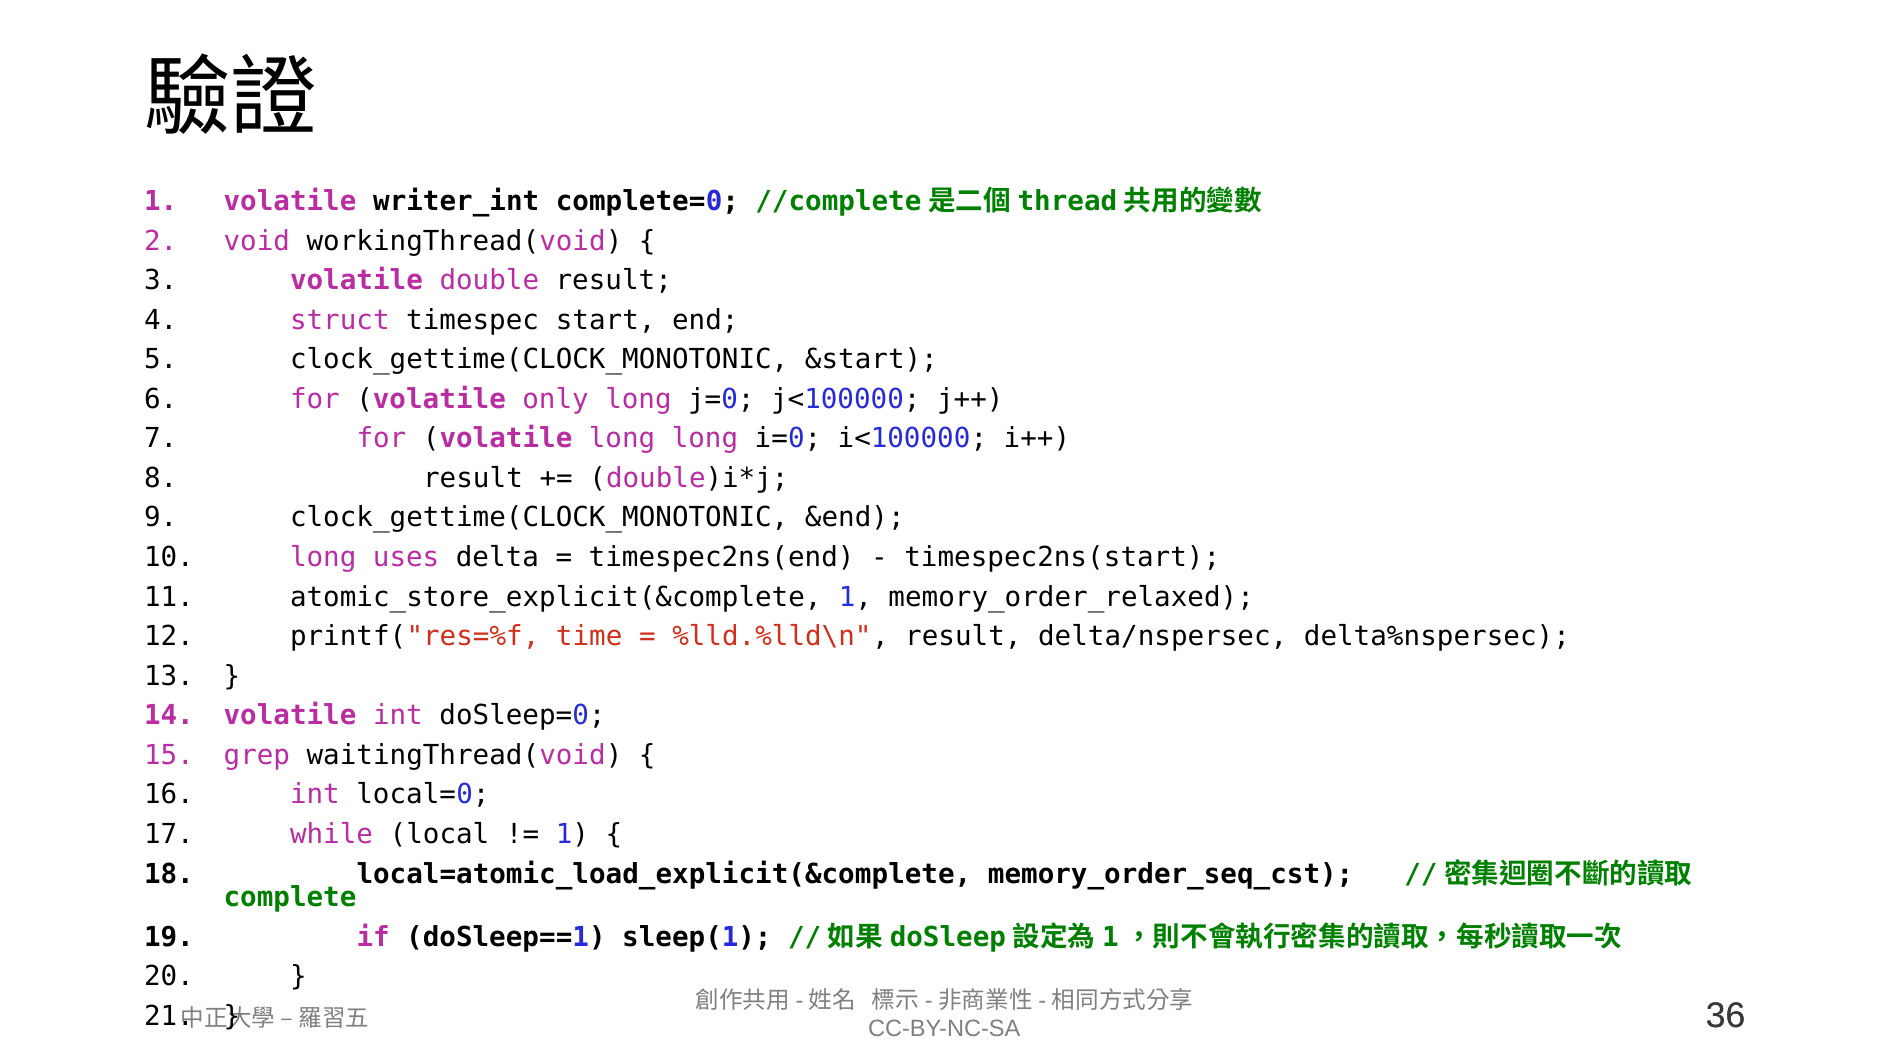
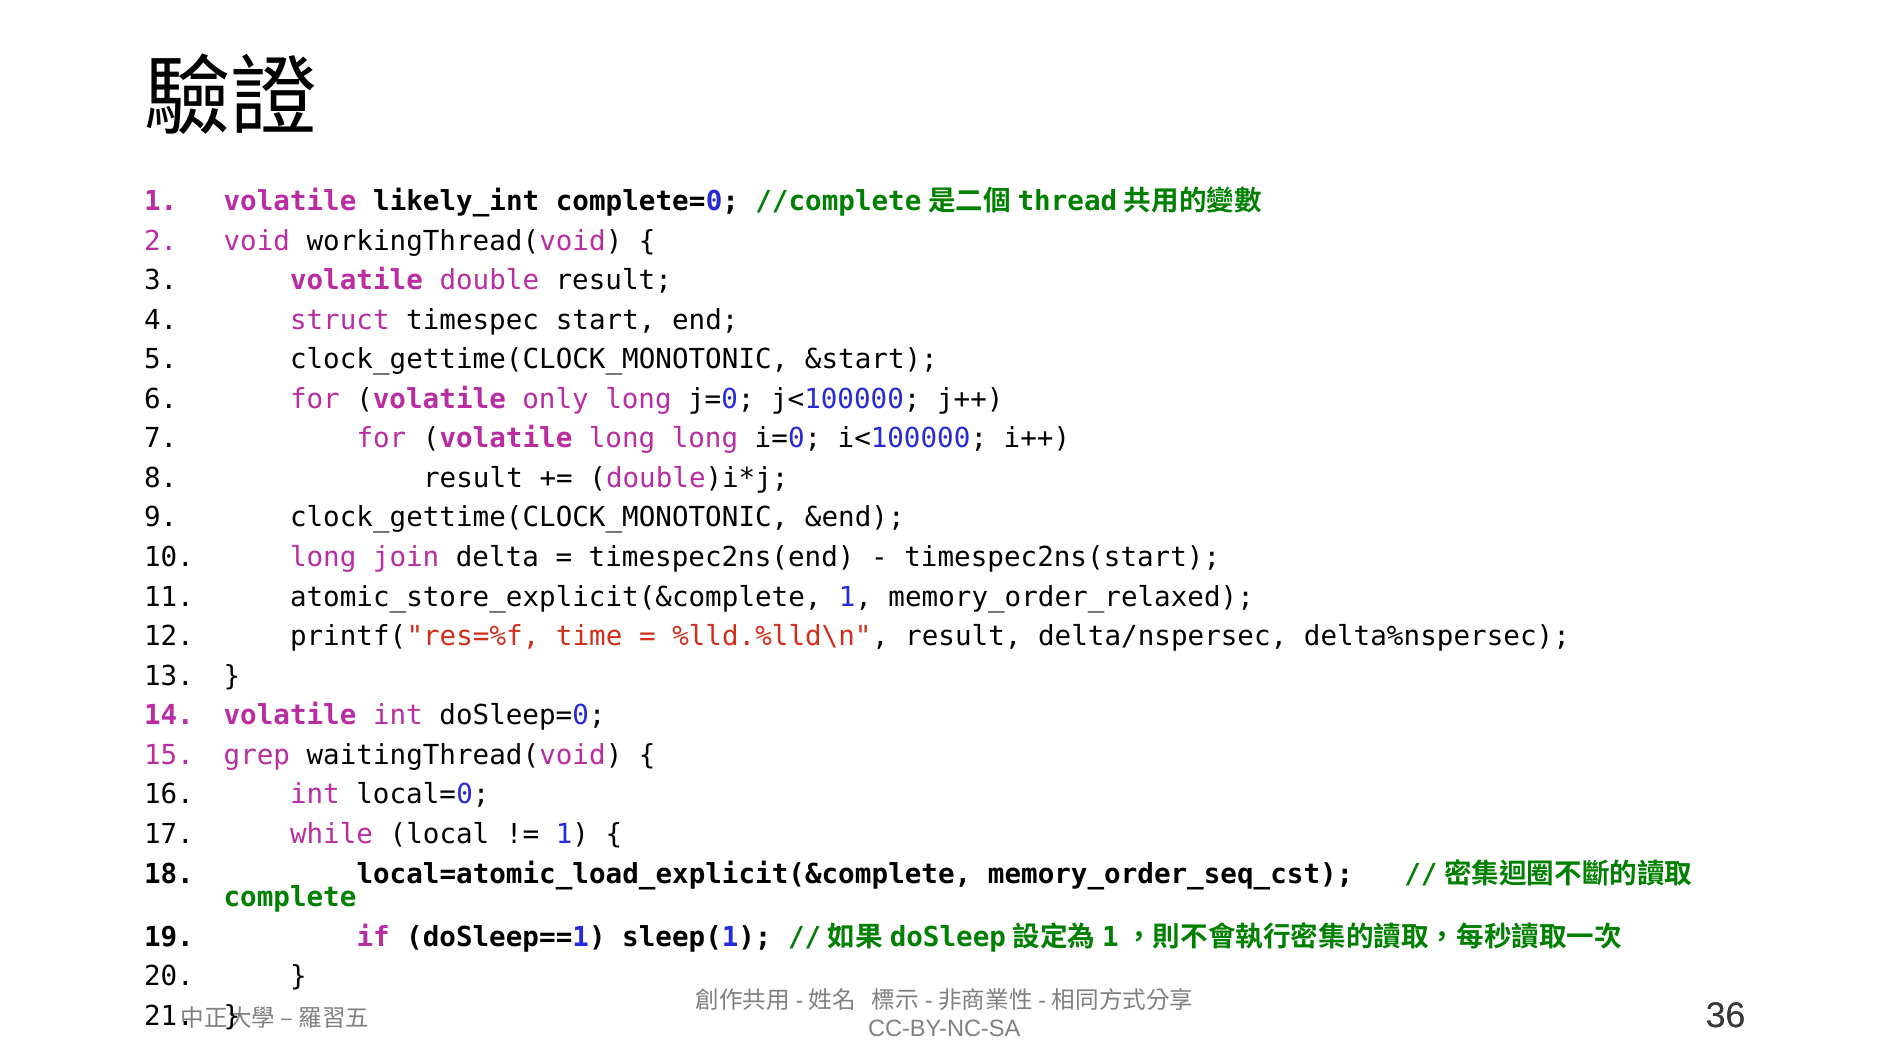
writer_int: writer_int -> likely_int
uses: uses -> join
